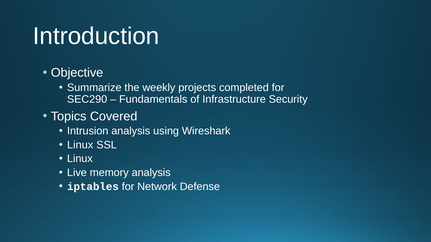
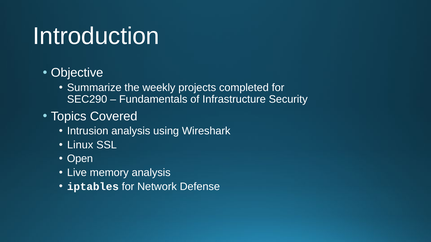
Linux at (80, 159): Linux -> Open
